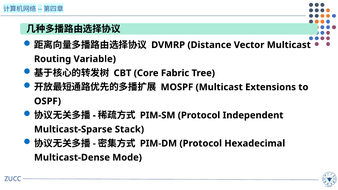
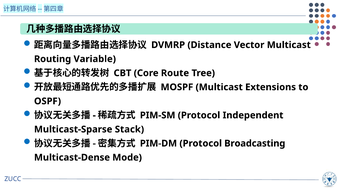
Fabric: Fabric -> Route
Hexadecimal: Hexadecimal -> Broadcasting
